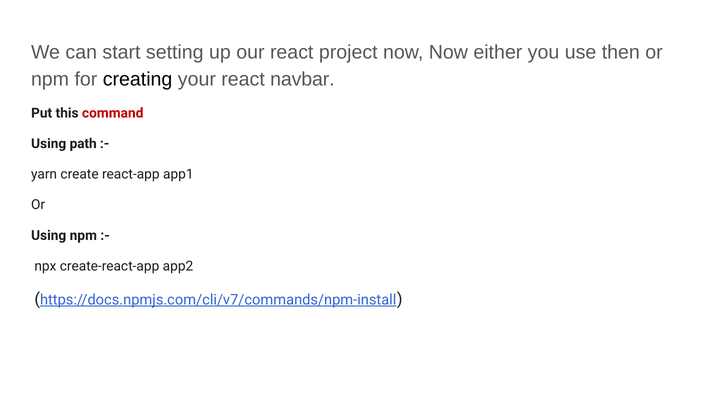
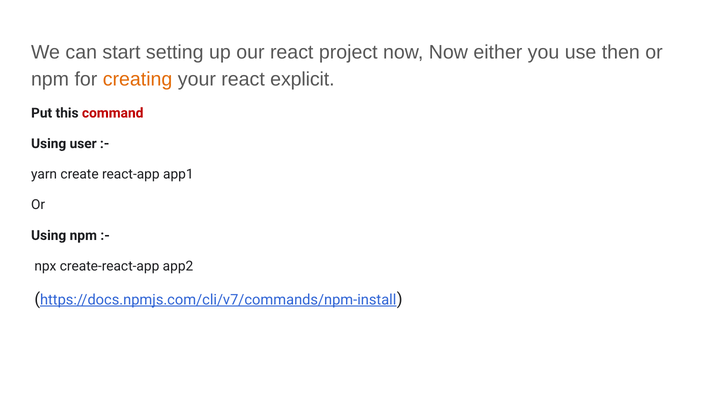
creating colour: black -> orange
navbar: navbar -> explicit
path: path -> user
